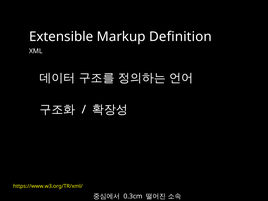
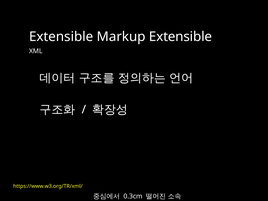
Markup Definition: Definition -> Extensible
